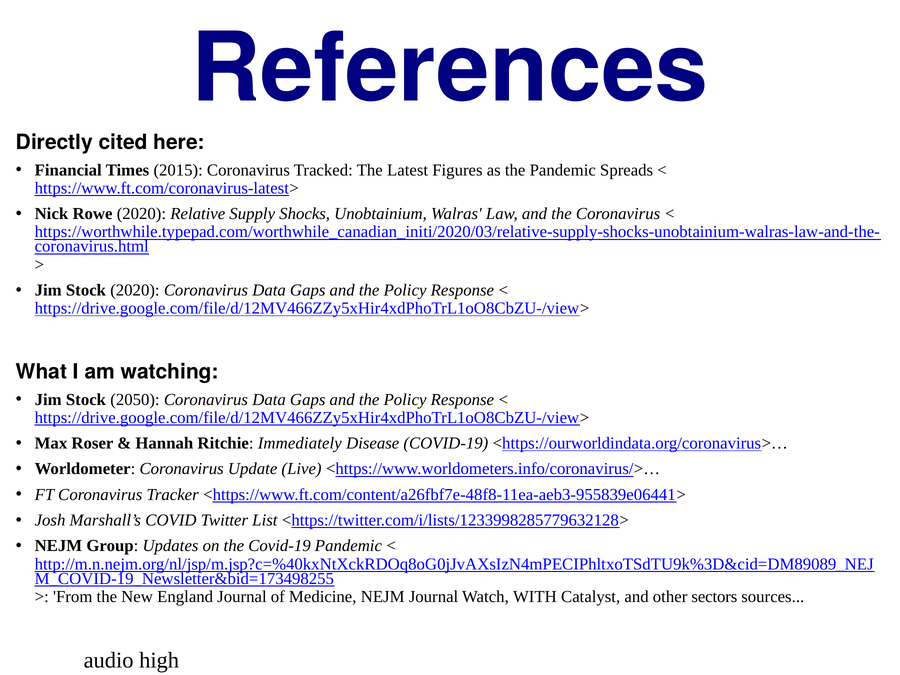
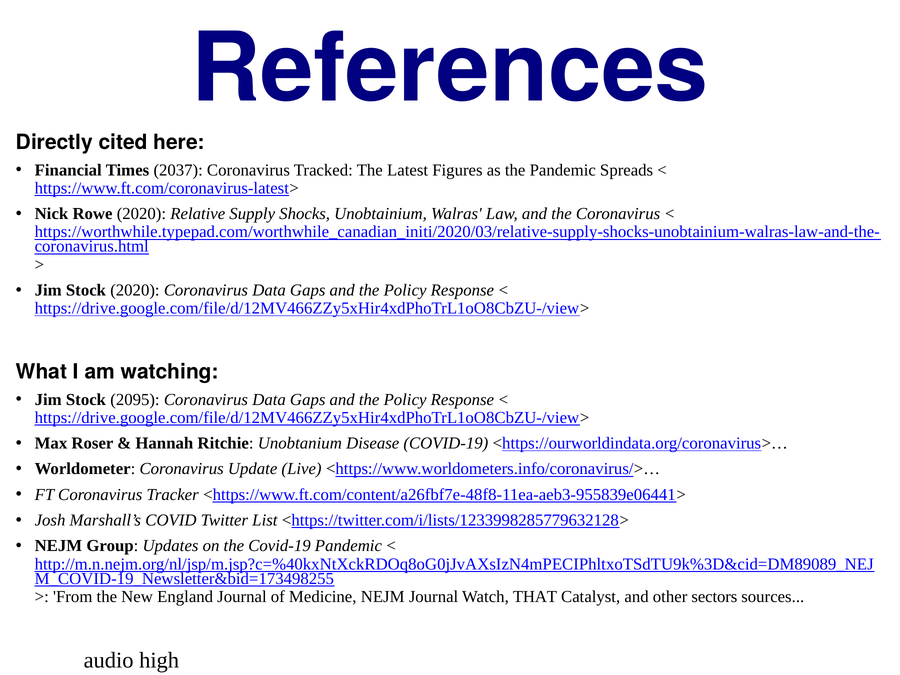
2015: 2015 -> 2037
2050: 2050 -> 2095
Immediately: Immediately -> Unobtanium
WITH: WITH -> THAT
